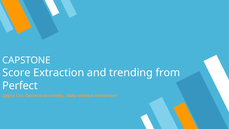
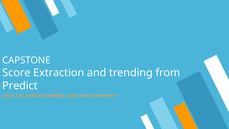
Perfect: Perfect -> Predict
